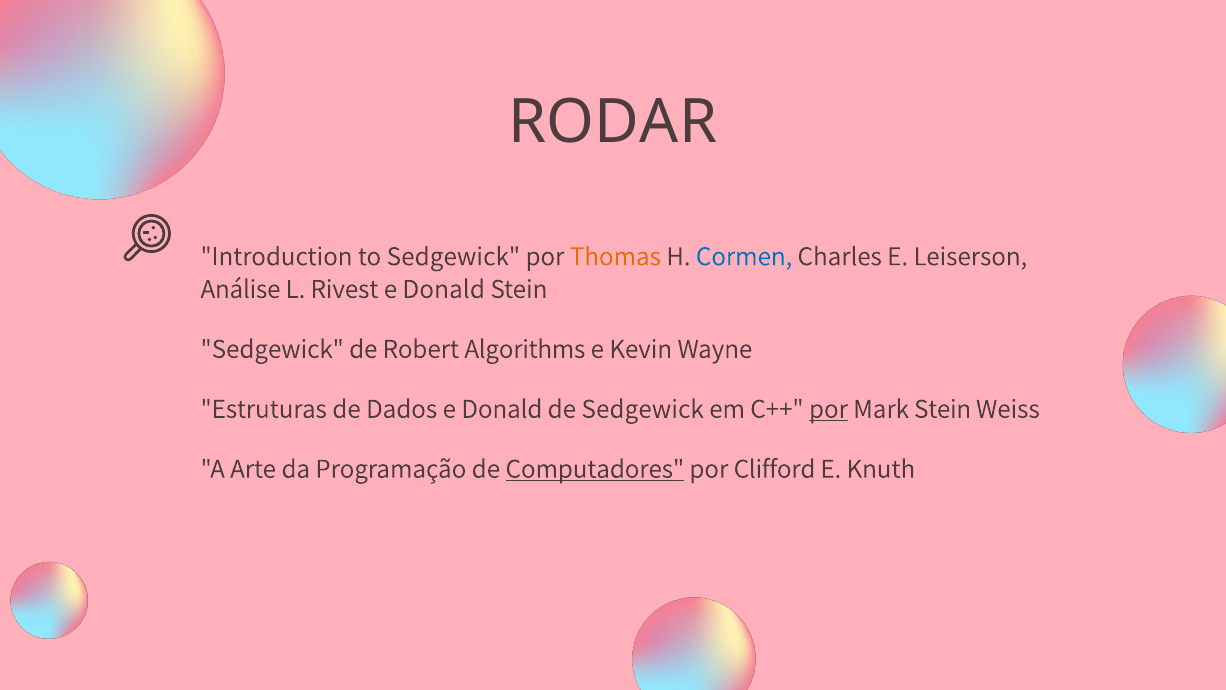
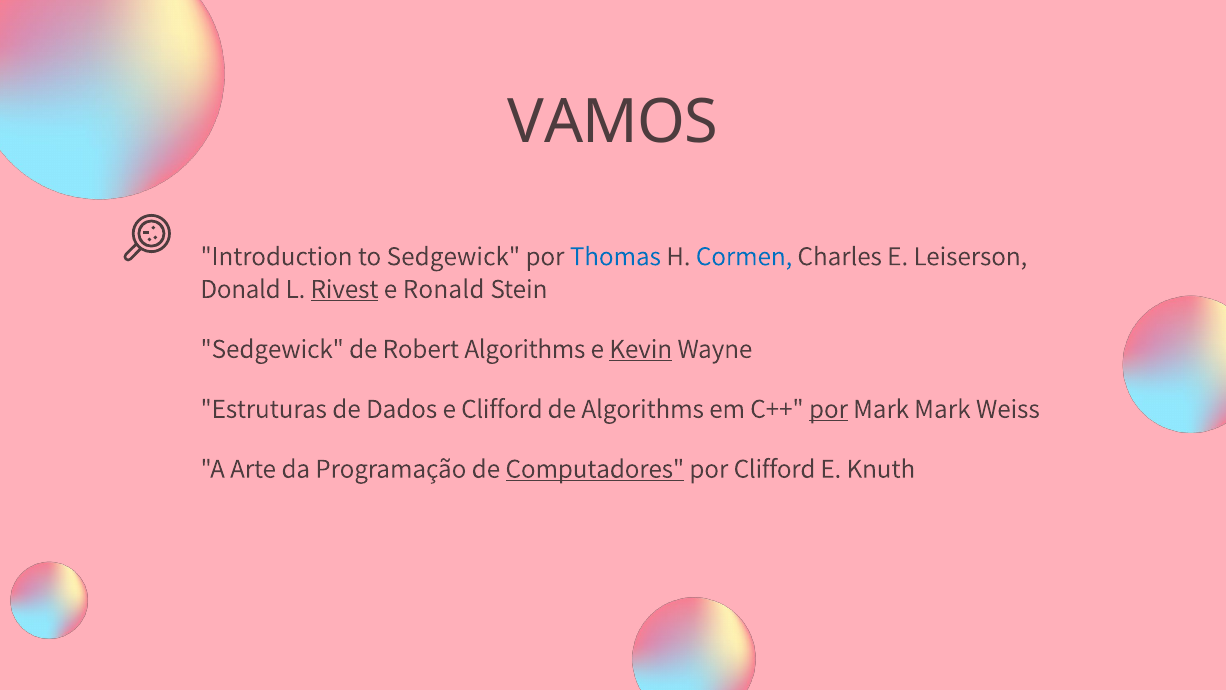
RODAR: RODAR -> VAMOS
Thomas colour: orange -> blue
Análise: Análise -> Donald
Rivest underline: none -> present
Donald at (444, 289): Donald -> Ronald
Kevin underline: none -> present
Dados e Donald: Donald -> Clifford
de Sedgewick: Sedgewick -> Algorithms
Mark Stein: Stein -> Mark
